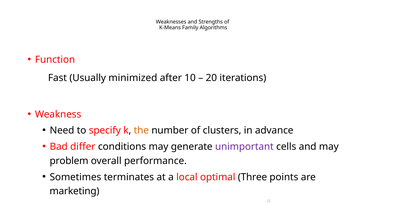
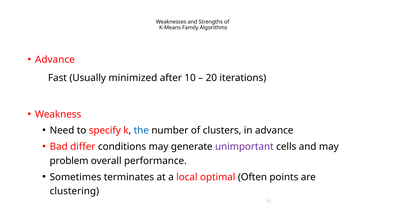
Function at (55, 60): Function -> Advance
the colour: orange -> blue
Three: Three -> Often
marketing: marketing -> clustering
